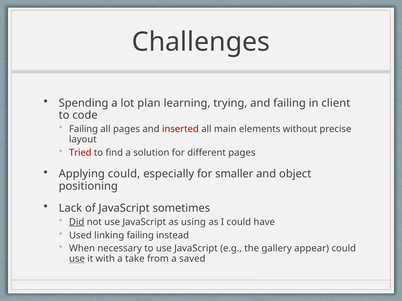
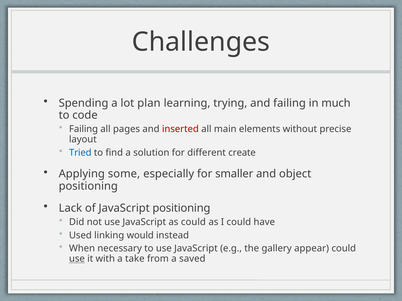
client: client -> much
Tried colour: red -> blue
different pages: pages -> create
Applying could: could -> some
JavaScript sometimes: sometimes -> positioning
Did underline: present -> none
as using: using -> could
linking failing: failing -> would
